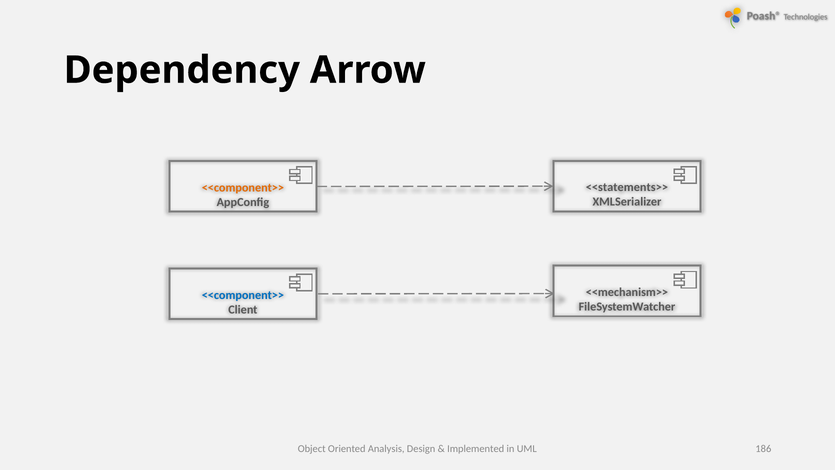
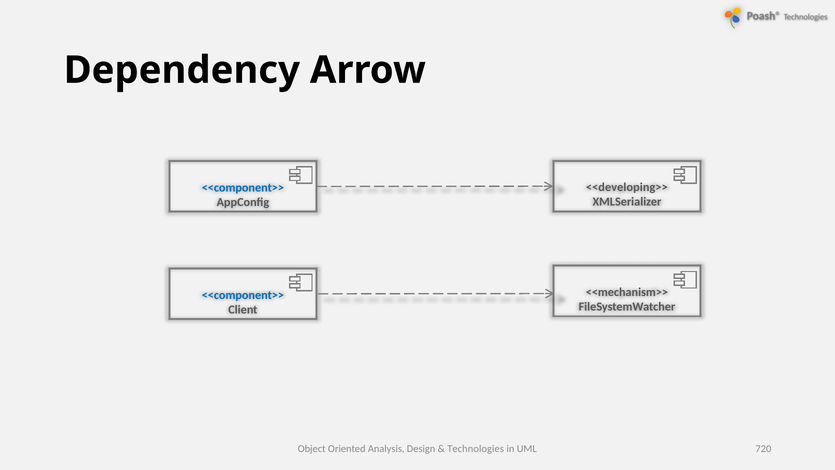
<<statements>>: <<statements>> -> <<developing>>
<<component>> at (243, 187) colour: orange -> blue
Implemented at (476, 448): Implemented -> Technologies
186: 186 -> 720
